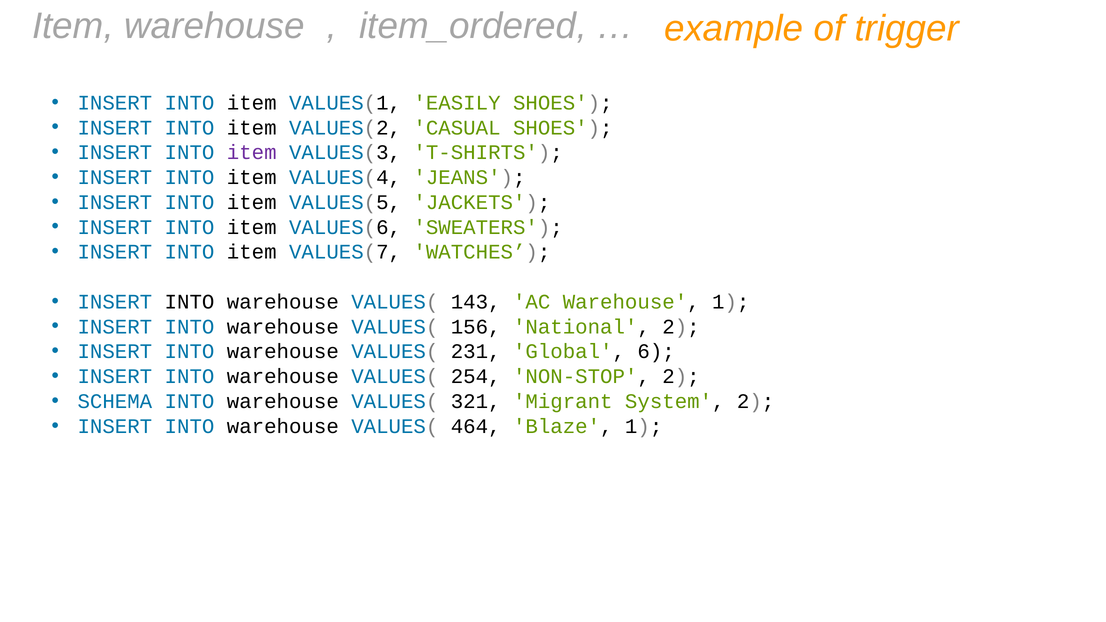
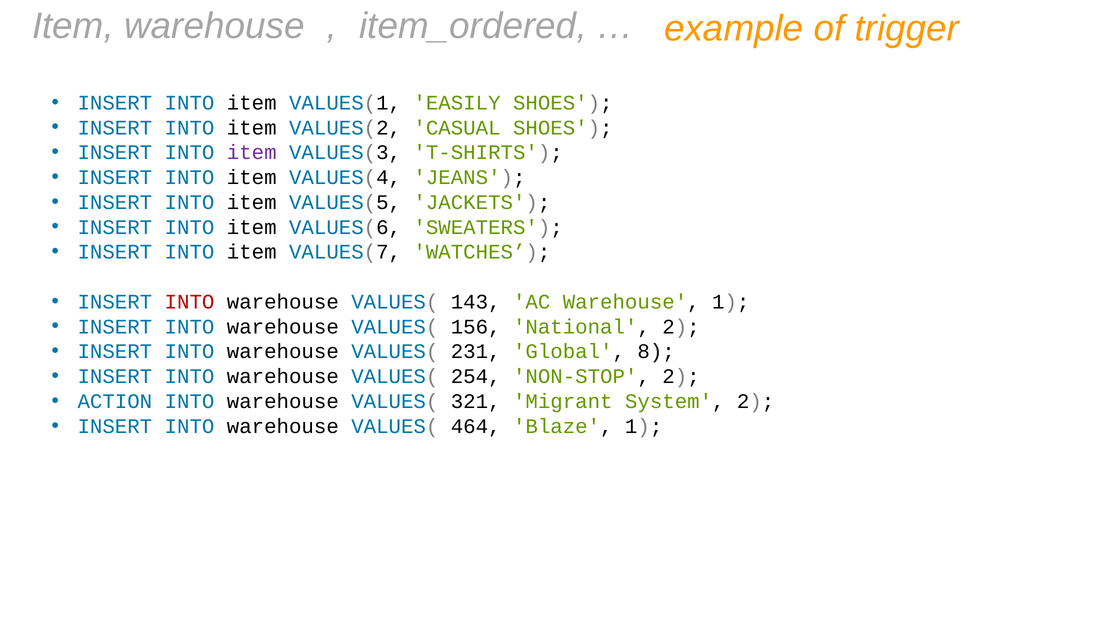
INTO at (190, 302) colour: black -> red
6: 6 -> 8
SCHEMA: SCHEMA -> ACTION
